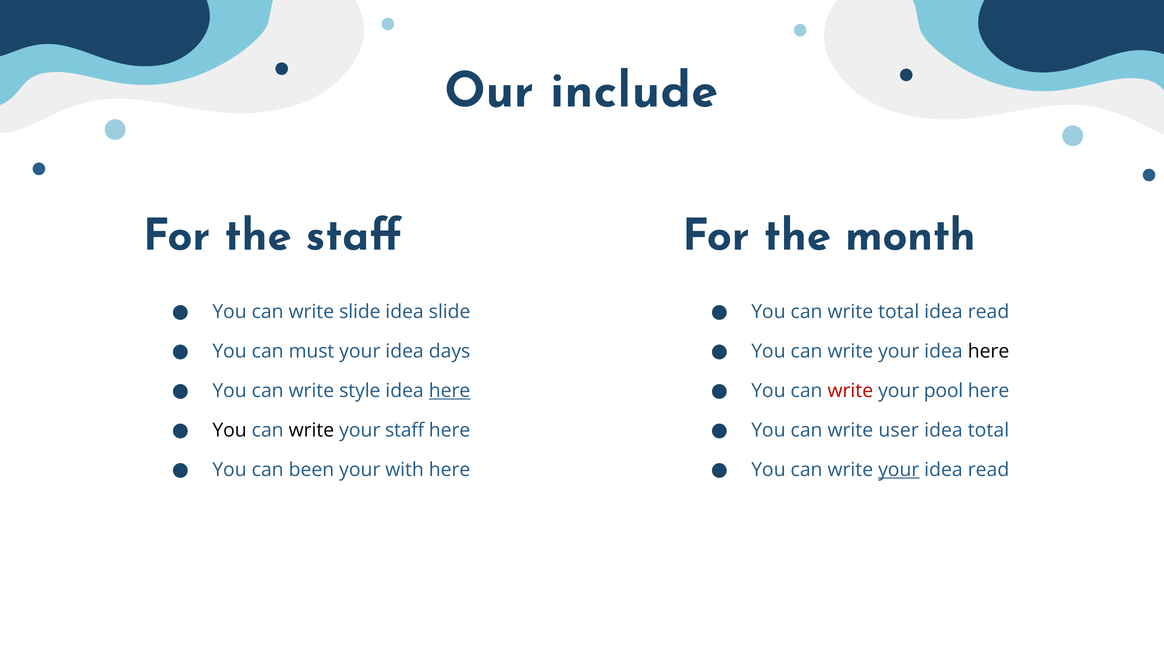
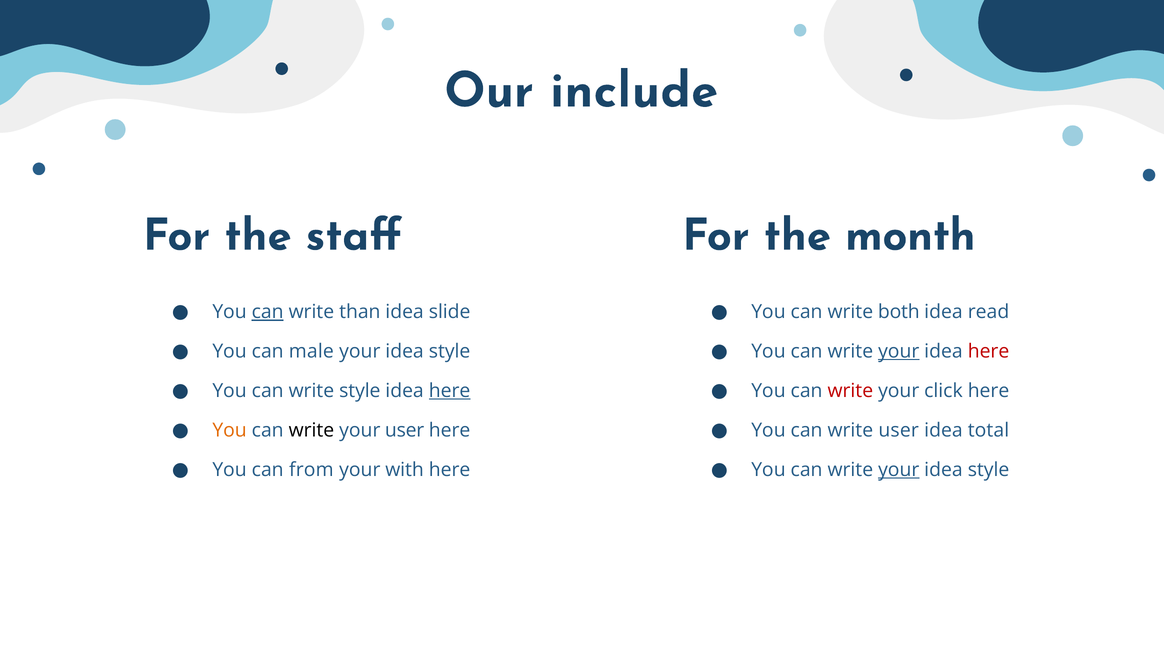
can at (268, 312) underline: none -> present
write slide: slide -> than
write total: total -> both
must: must -> male
days at (450, 351): days -> style
your at (899, 351) underline: none -> present
here at (989, 351) colour: black -> red
pool: pool -> click
You at (230, 430) colour: black -> orange
your staff: staff -> user
been: been -> from
read at (988, 470): read -> style
